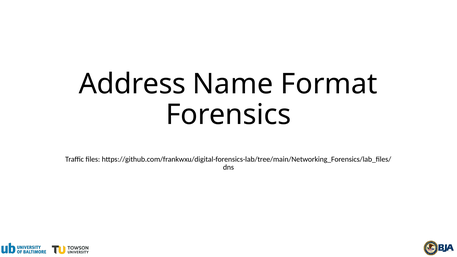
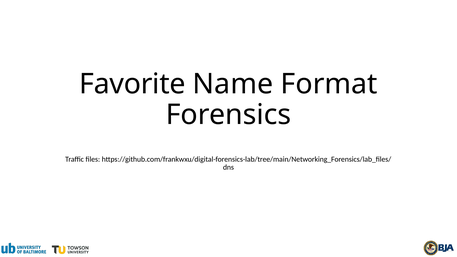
Address: Address -> Favorite
